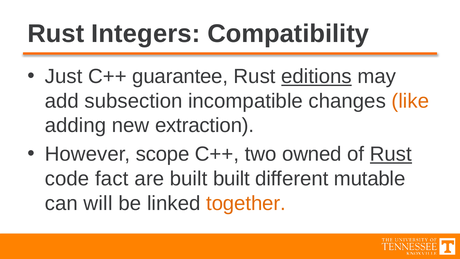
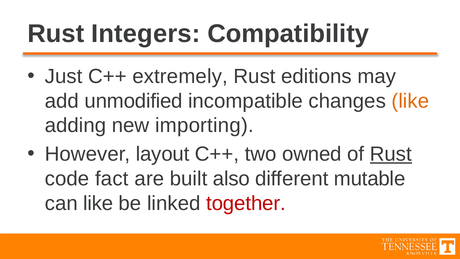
guarantee: guarantee -> extremely
editions underline: present -> none
subsection: subsection -> unmodified
extraction: extraction -> importing
scope: scope -> layout
built built: built -> also
can will: will -> like
together colour: orange -> red
